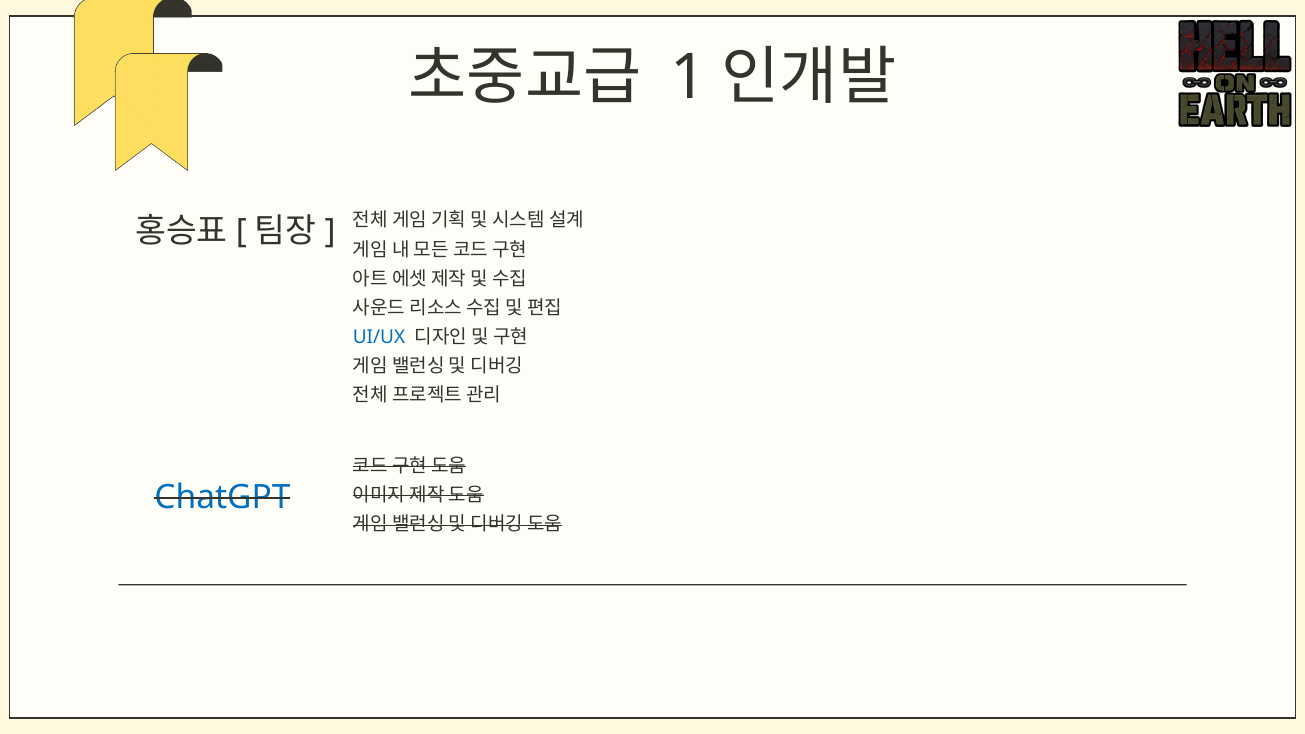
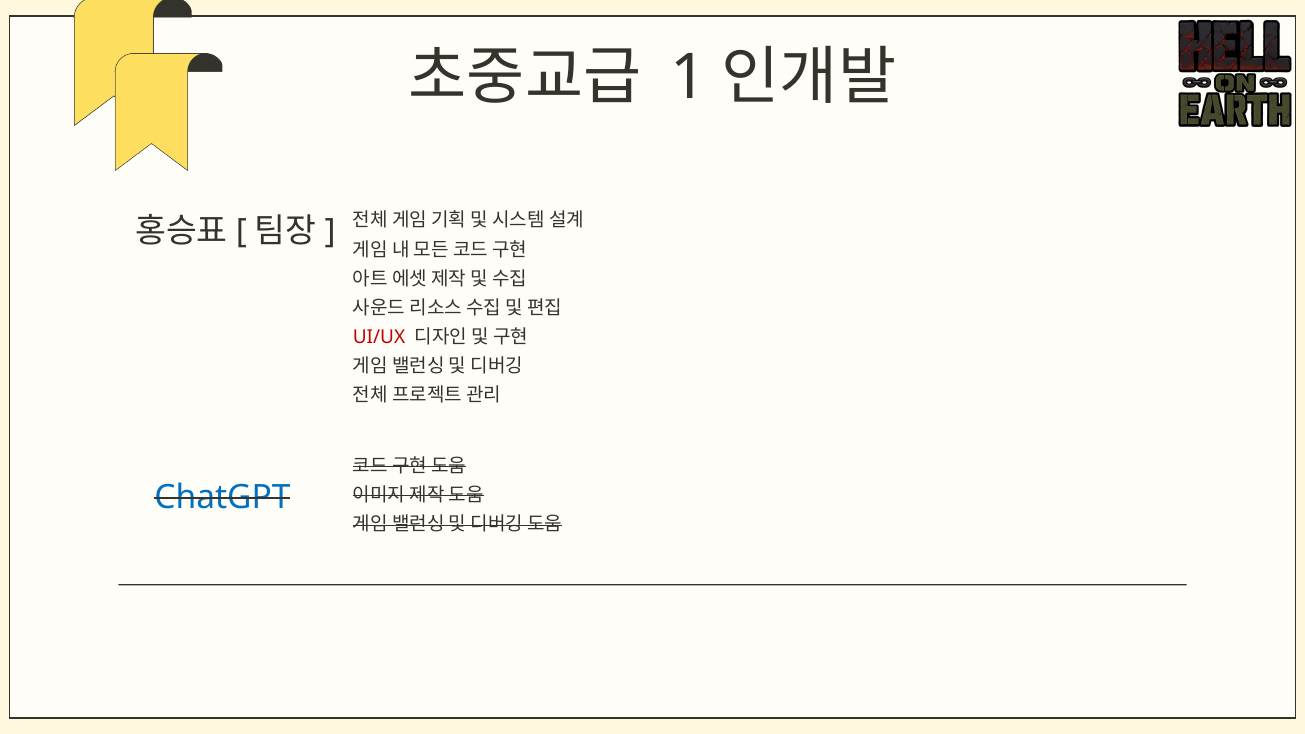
UI/UX colour: blue -> red
